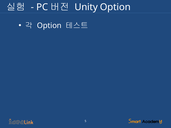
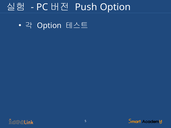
Unity: Unity -> Push
